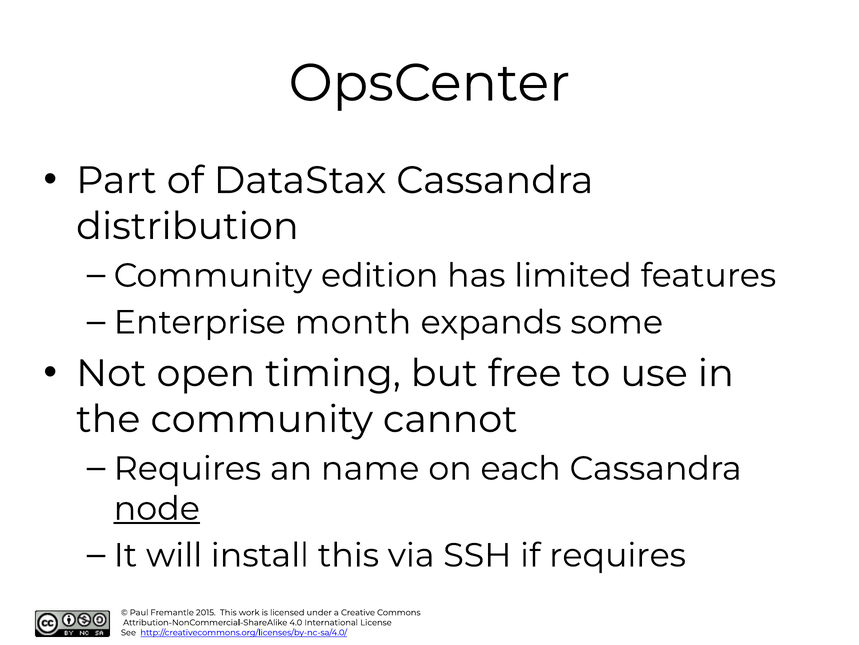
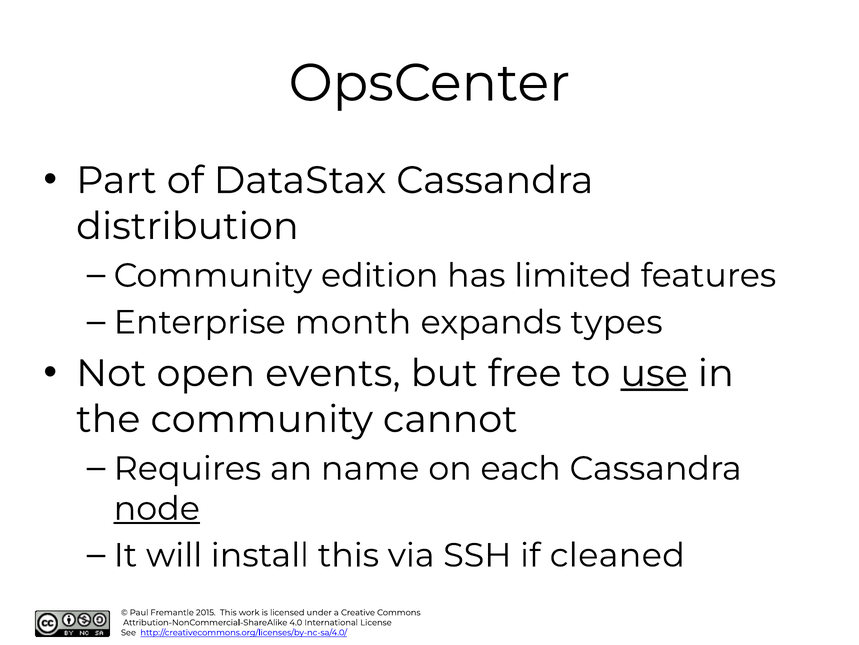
some: some -> types
timing: timing -> events
use underline: none -> present
if requires: requires -> cleaned
